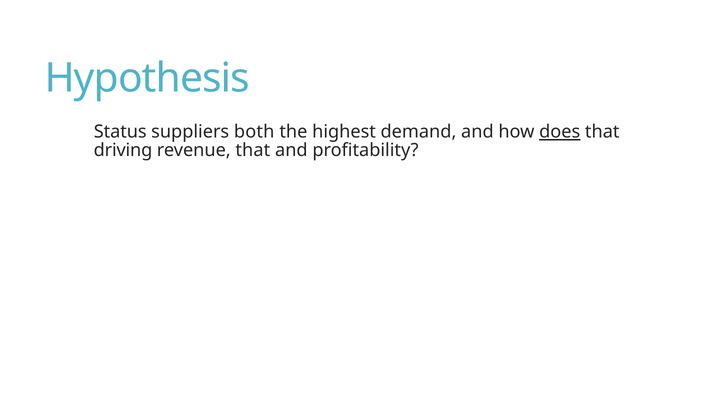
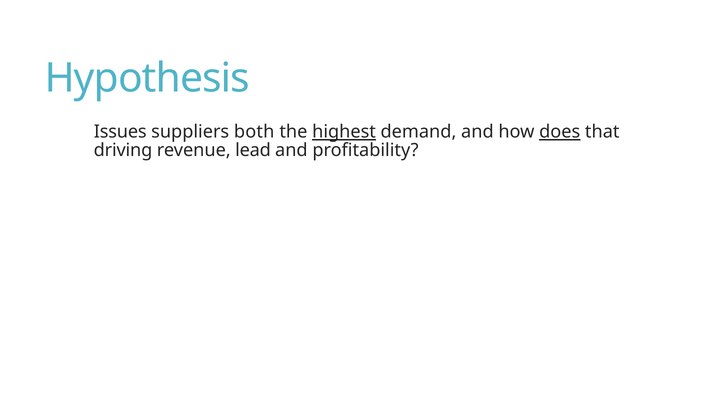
Status: Status -> Issues
highest underline: none -> present
revenue that: that -> lead
